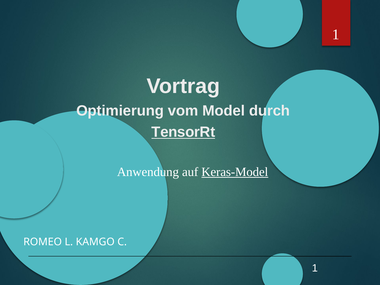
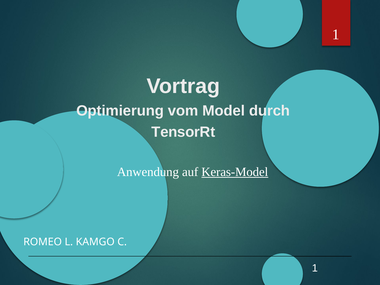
TensorRt underline: present -> none
